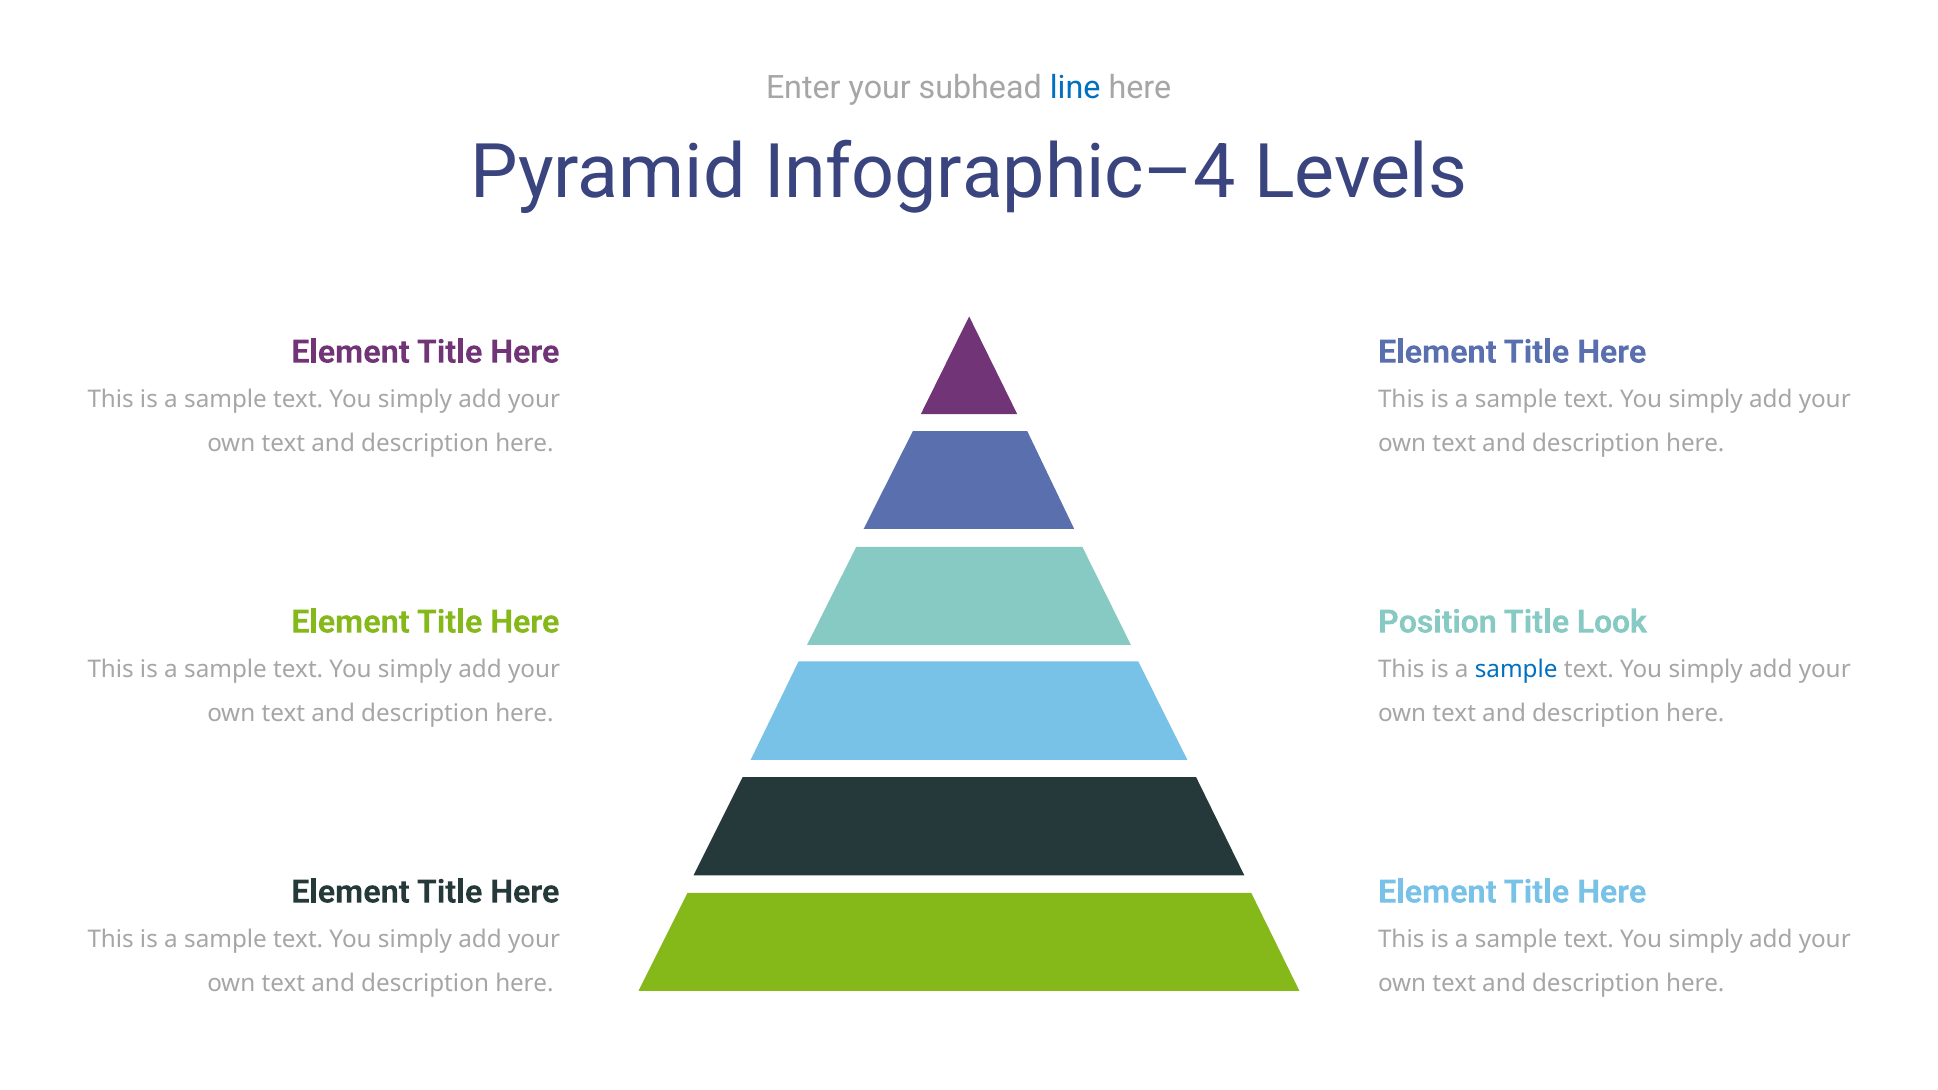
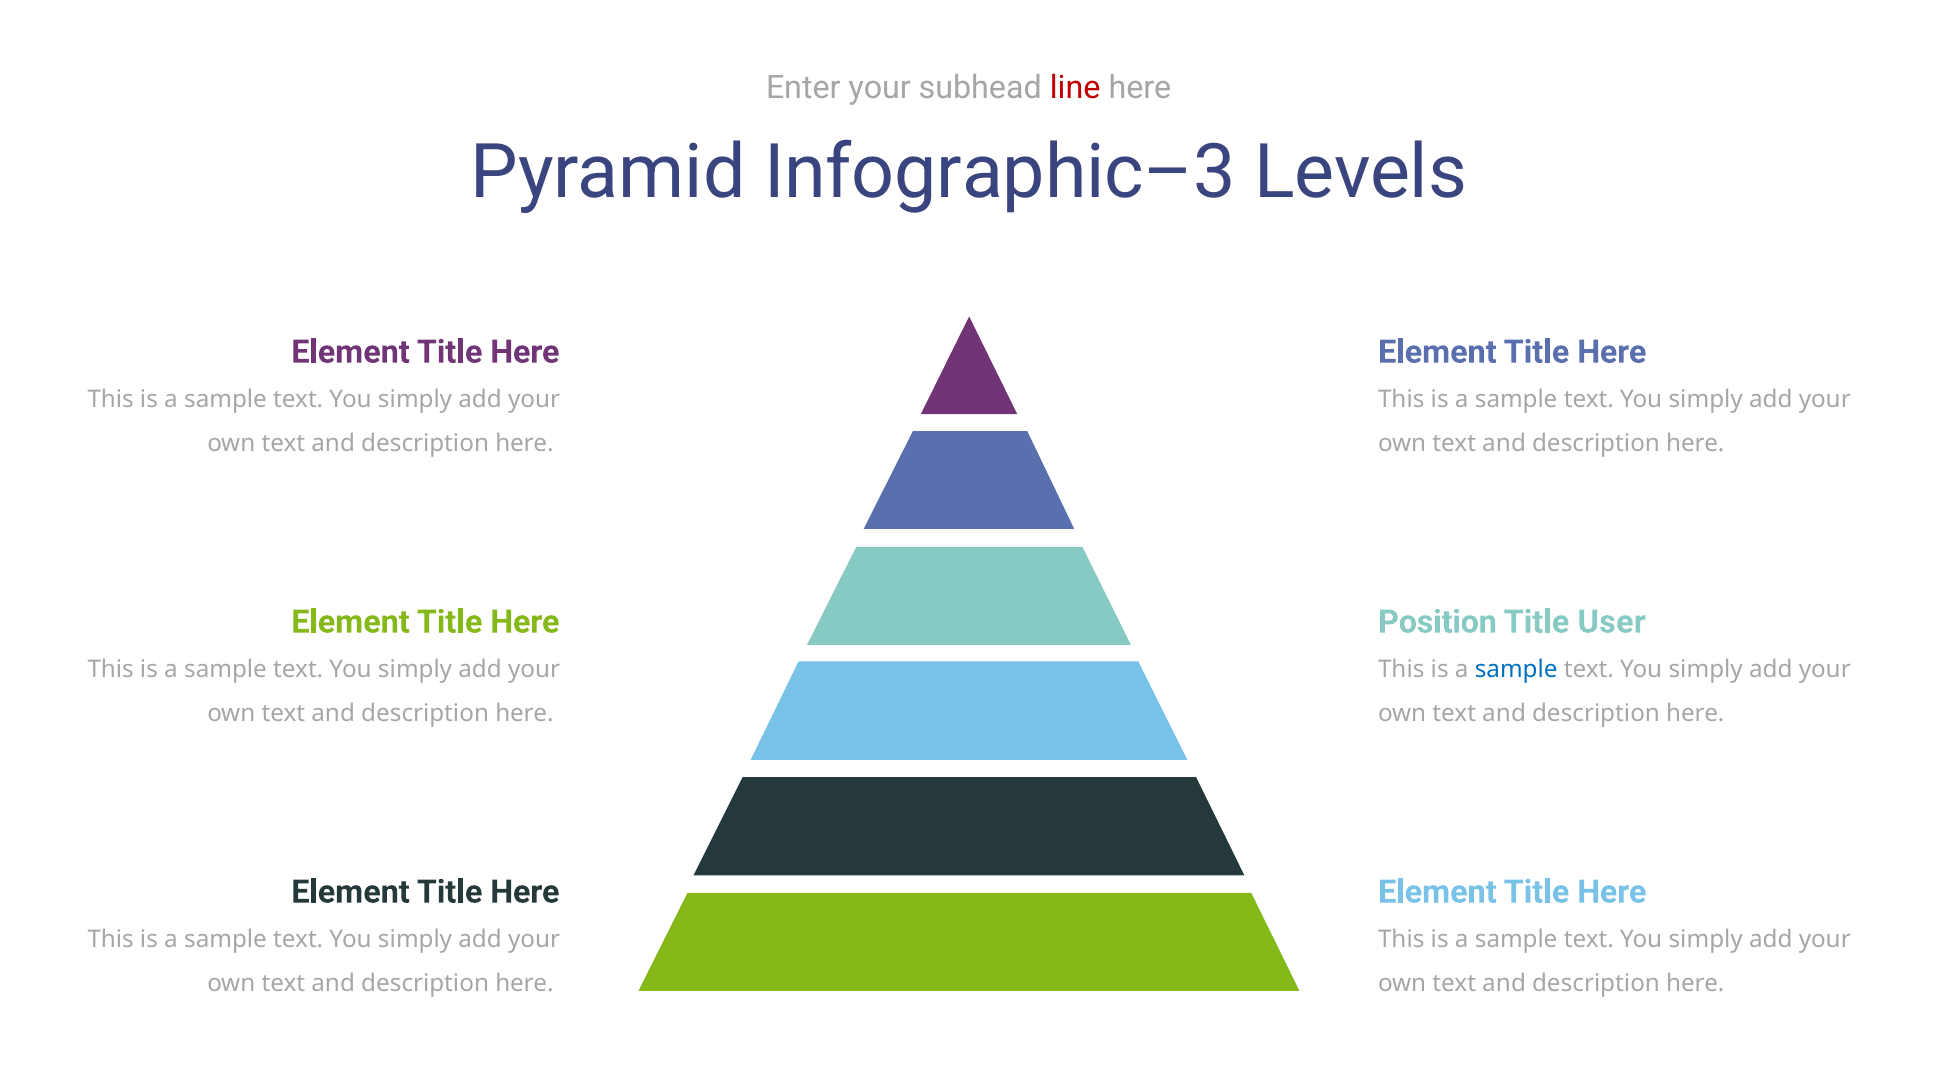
line colour: blue -> red
Infographic–4: Infographic–4 -> Infographic–3
Look: Look -> User
